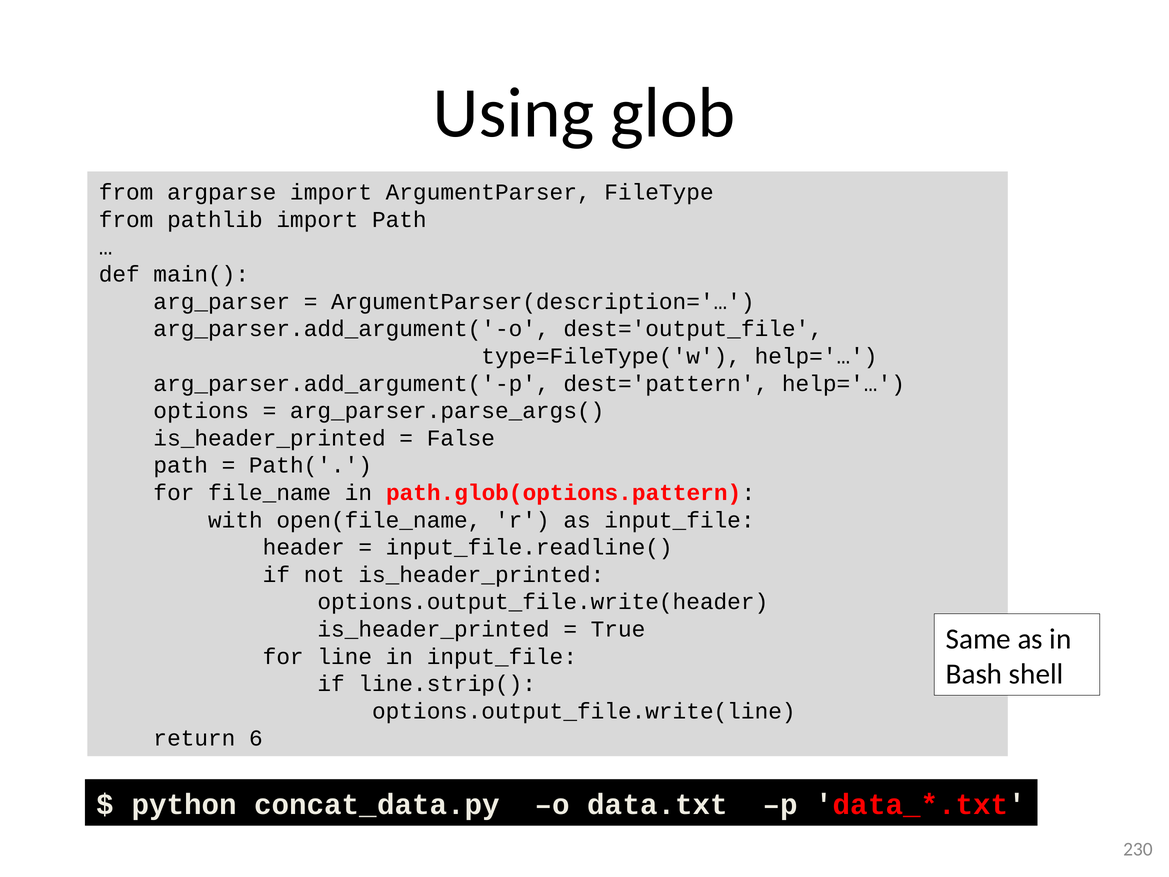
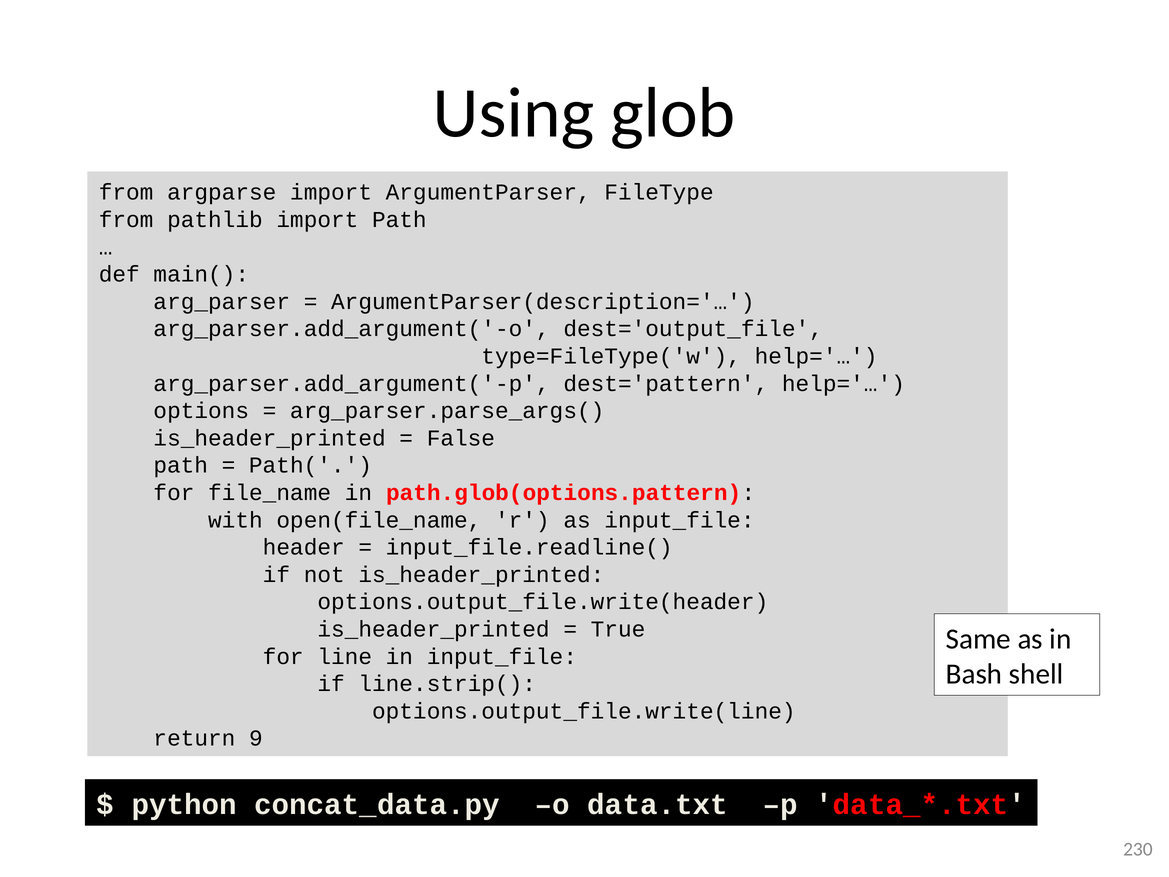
6: 6 -> 9
